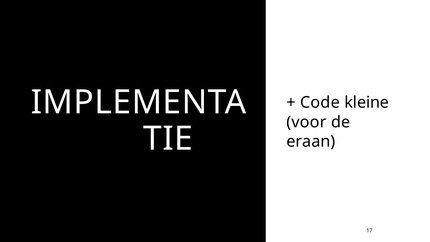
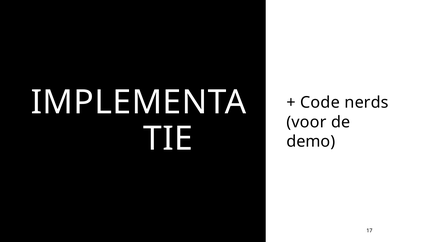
kleine: kleine -> nerds
eraan: eraan -> demo
